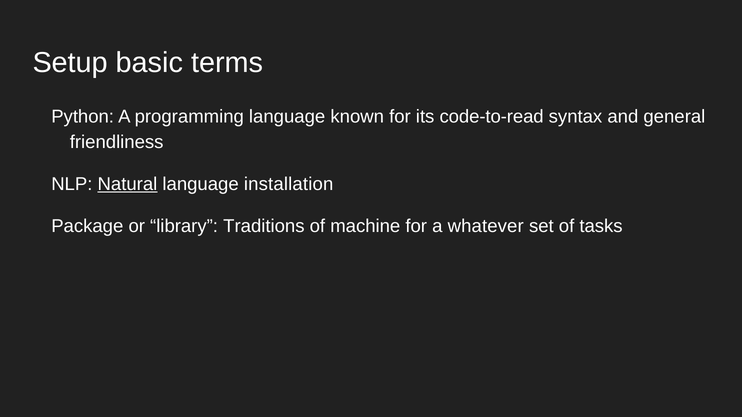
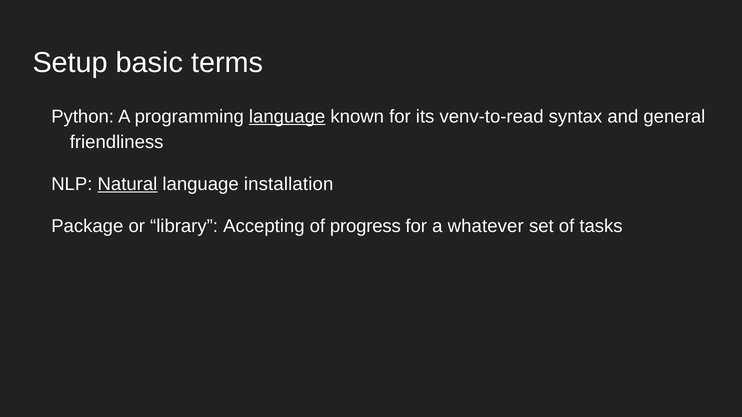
language at (287, 117) underline: none -> present
code-to-read: code-to-read -> venv-to-read
Traditions: Traditions -> Accepting
machine: machine -> progress
